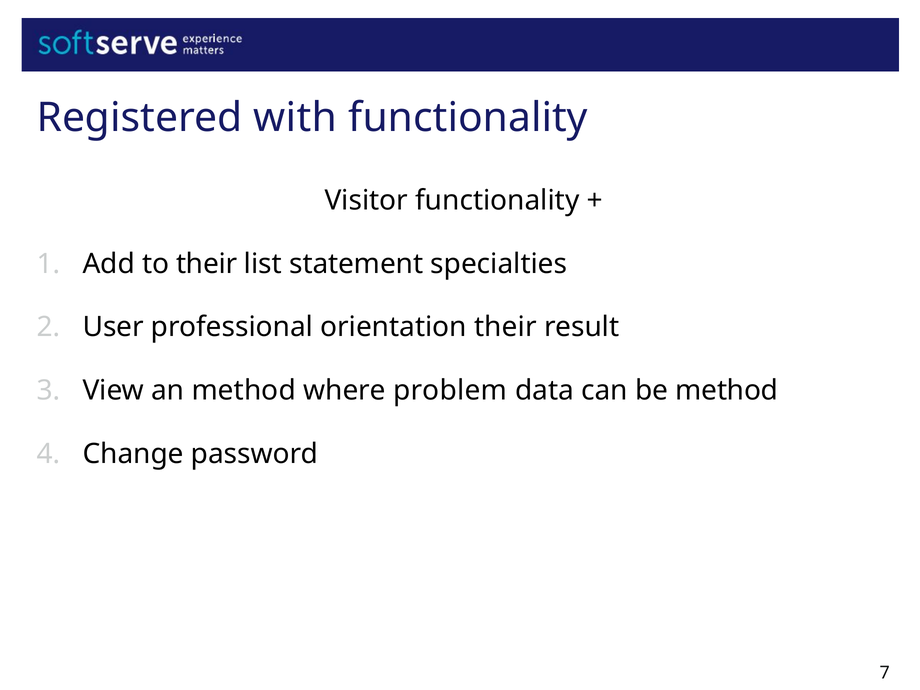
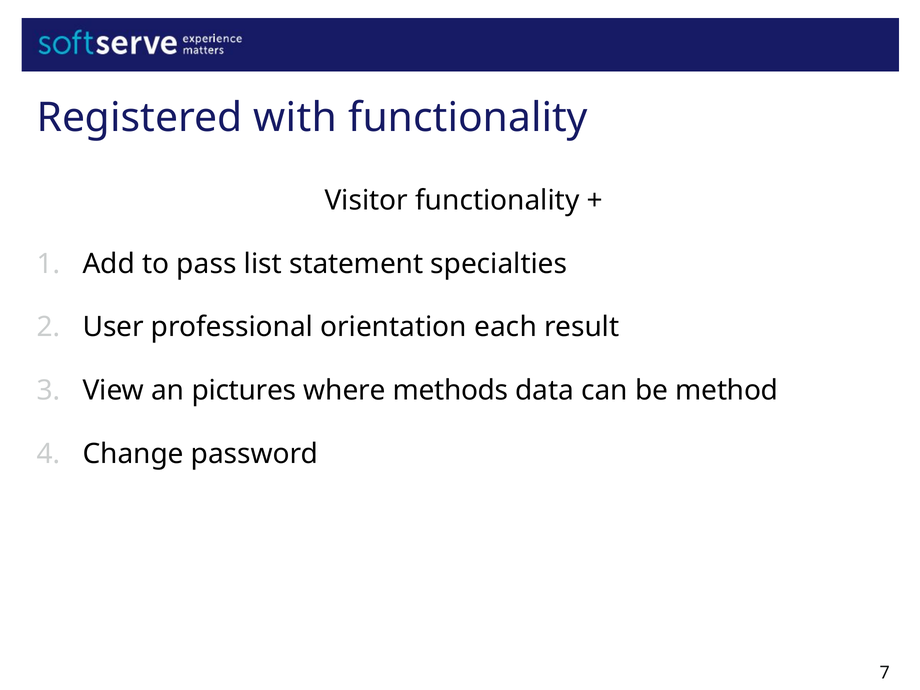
to their: their -> pass
orientation their: their -> each
an method: method -> pictures
problem: problem -> methods
